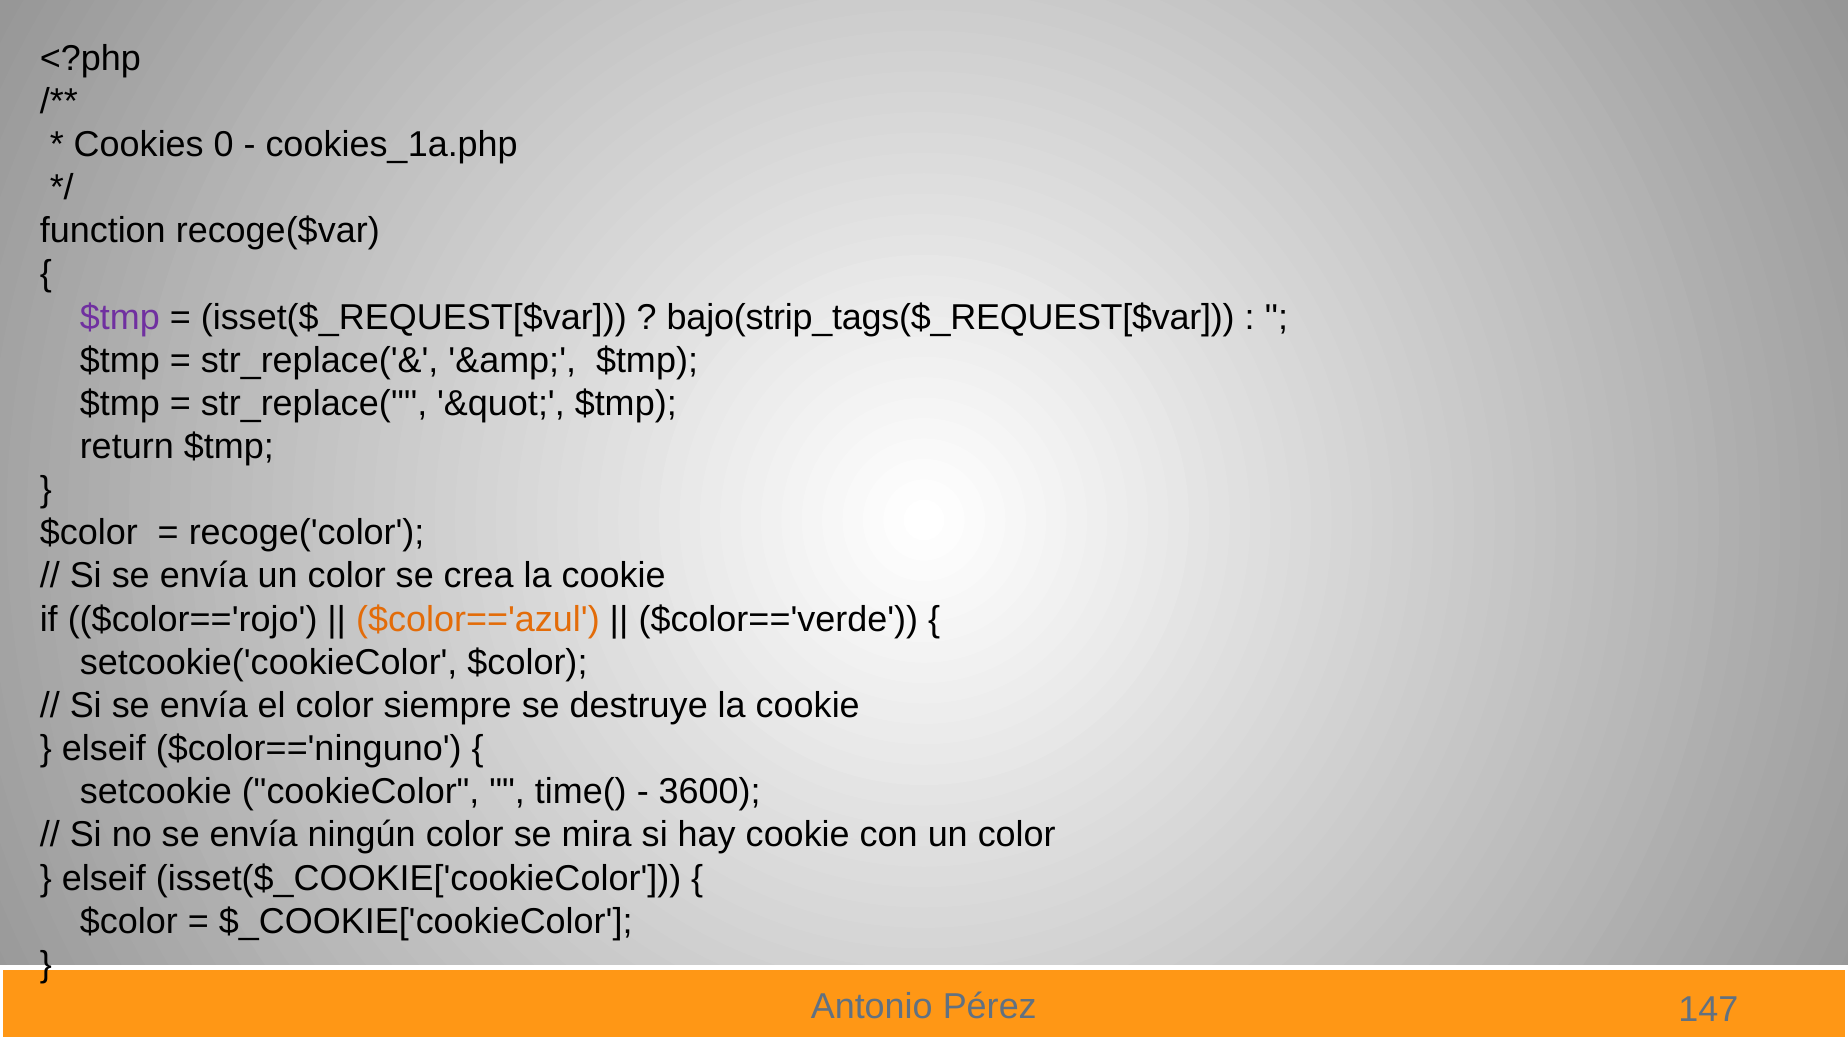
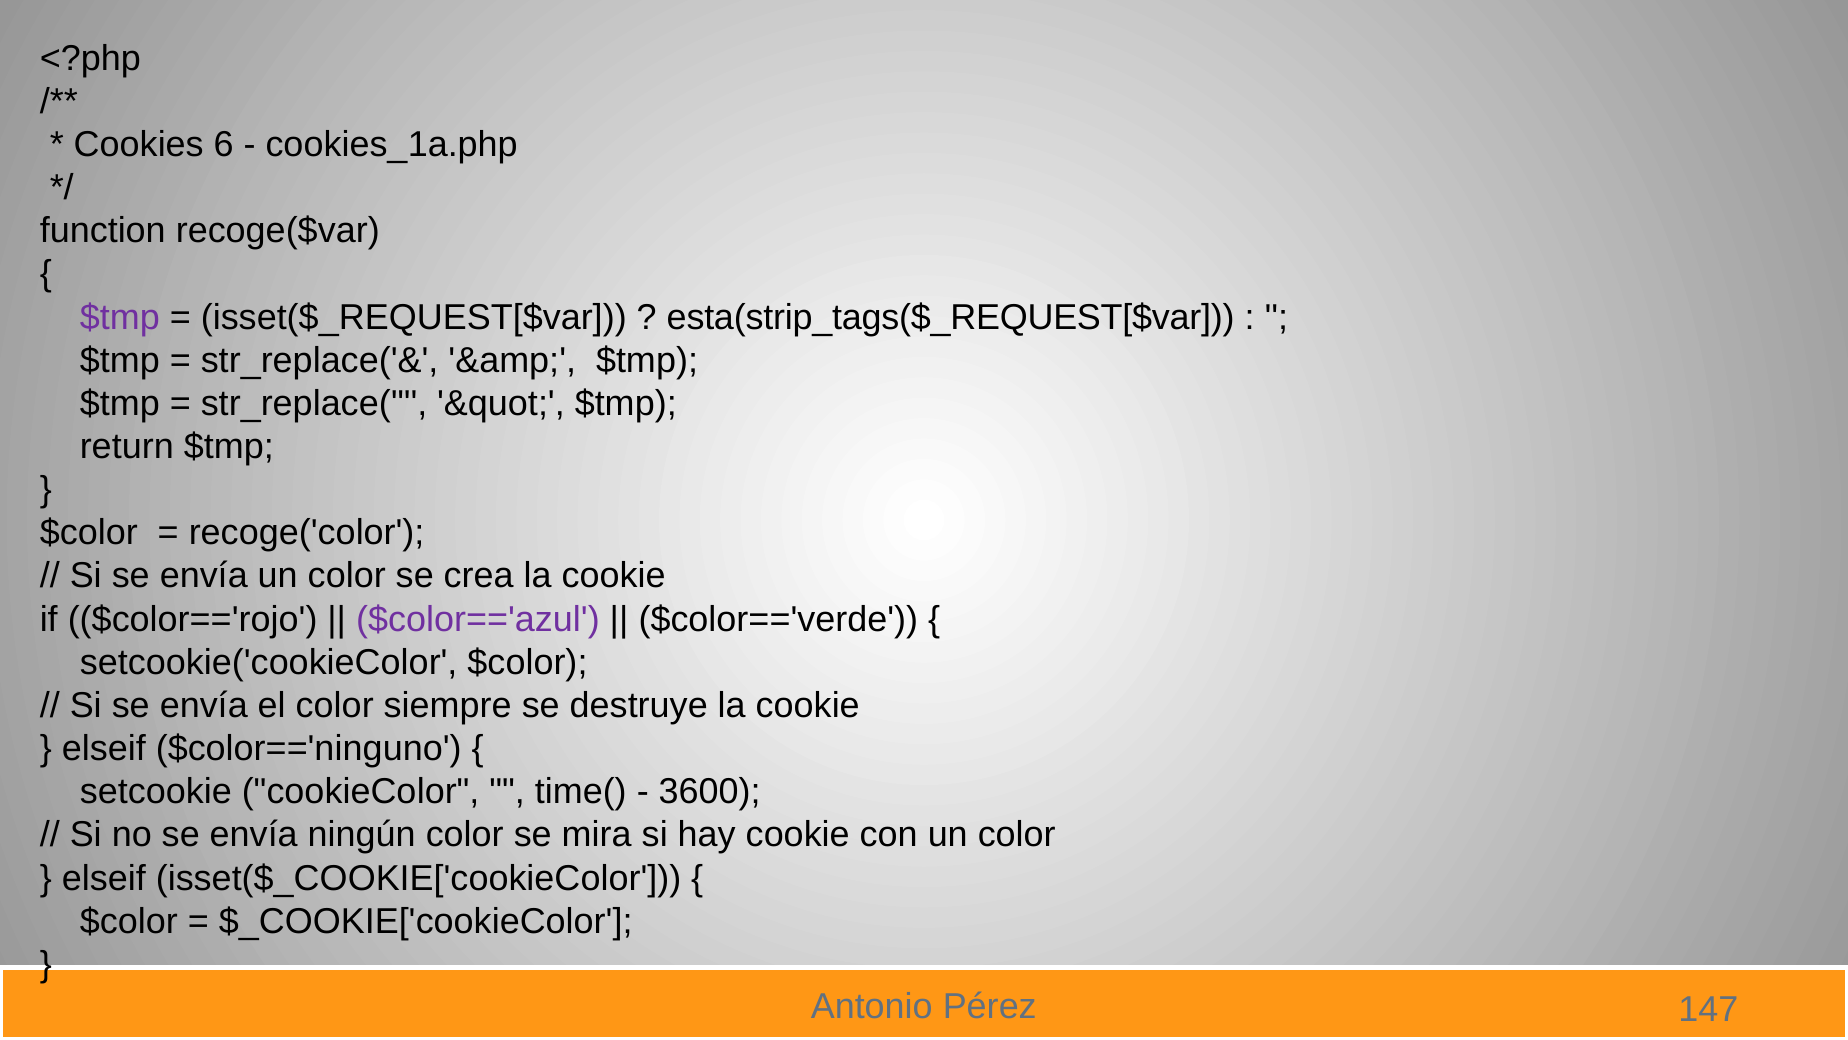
0: 0 -> 6
bajo(strip_tags($_REQUEST[$var: bajo(strip_tags($_REQUEST[$var -> esta(strip_tags($_REQUEST[$var
$color=='azul colour: orange -> purple
